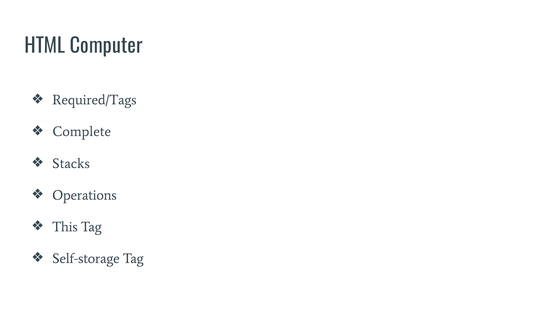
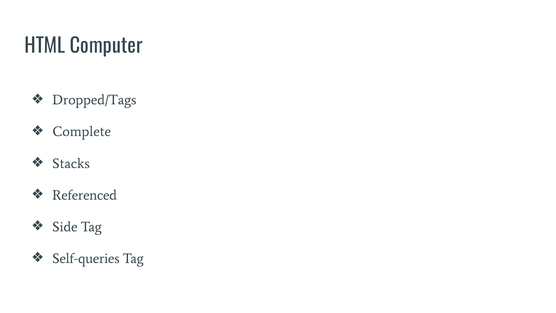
Required/Tags: Required/Tags -> Dropped/Tags
Operations: Operations -> Referenced
This: This -> Side
Self-storage: Self-storage -> Self-queries
